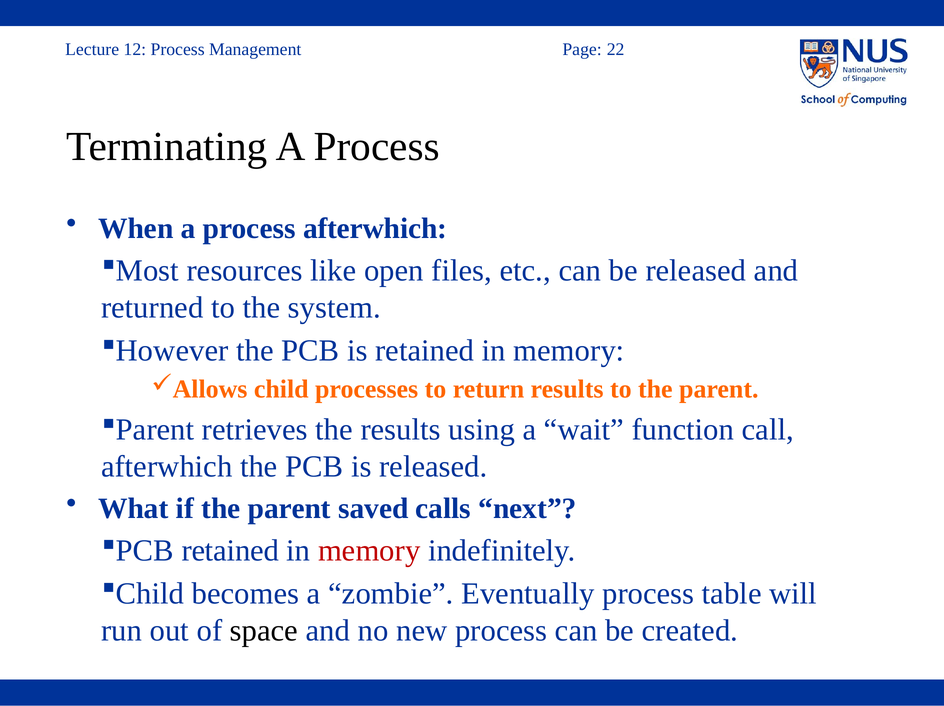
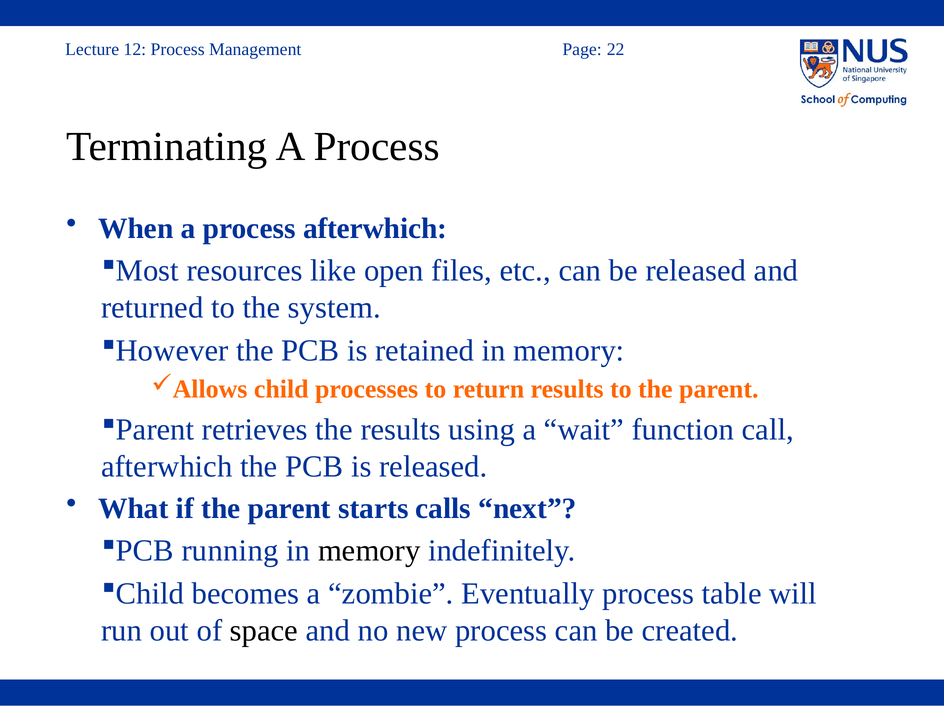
saved: saved -> starts
retained at (230, 551): retained -> running
memory at (369, 551) colour: red -> black
